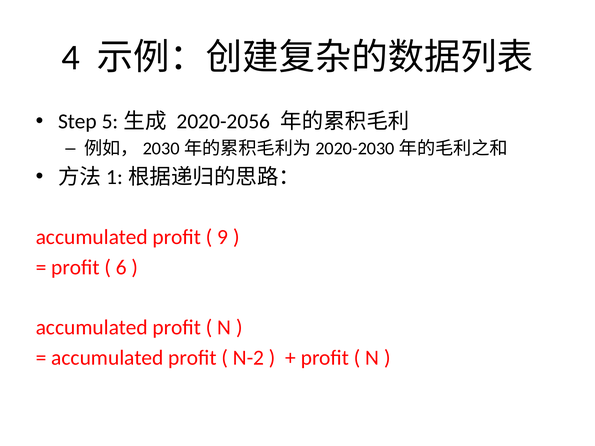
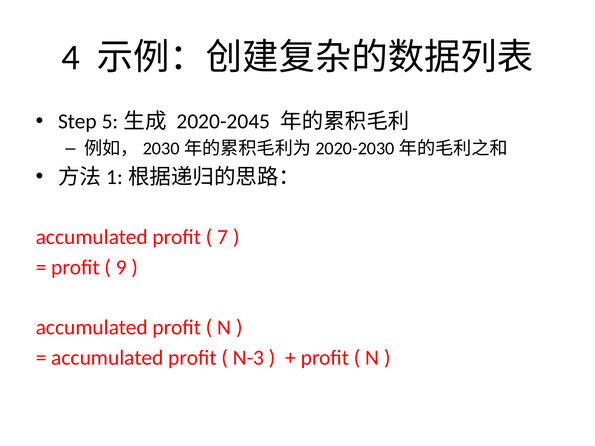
2020-2056: 2020-2056 -> 2020-2045
9: 9 -> 7
6: 6 -> 9
N-2: N-2 -> N-3
